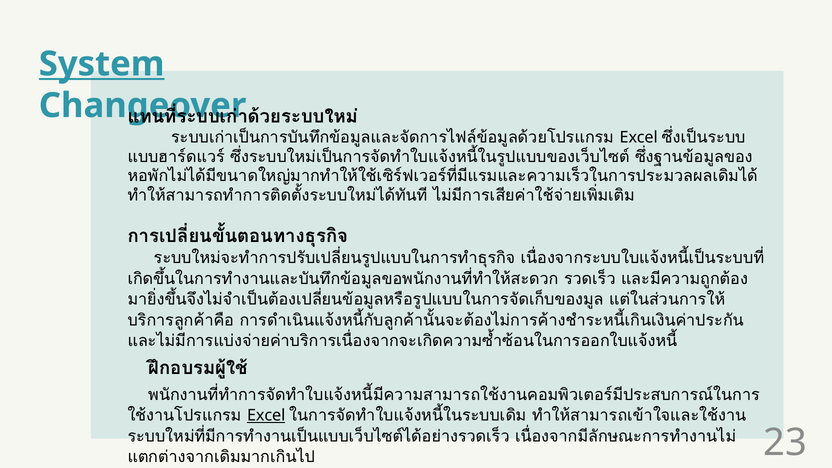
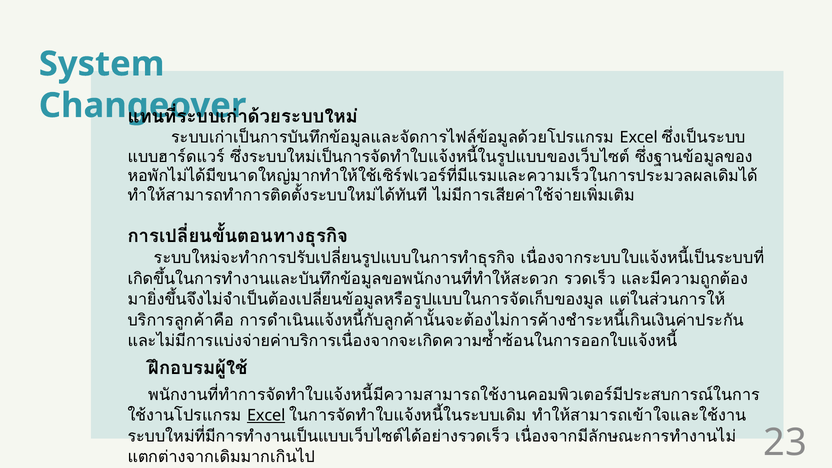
System underline: present -> none
